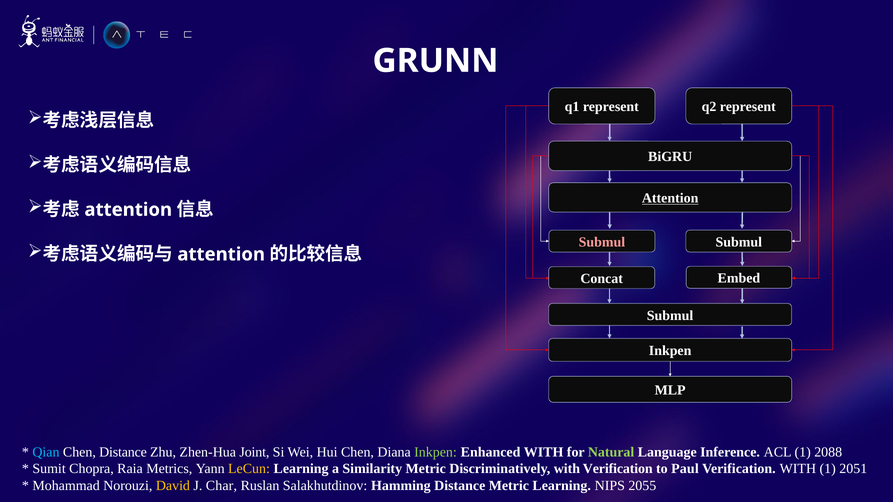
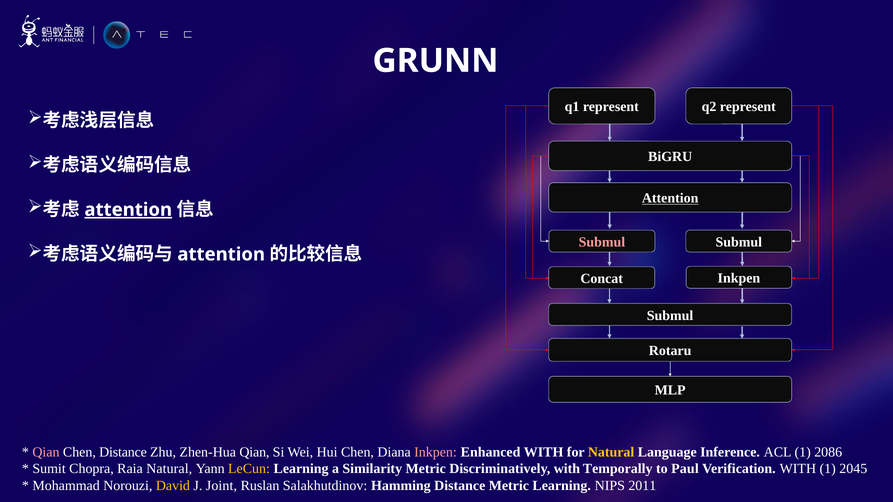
attention at (128, 210) underline: none -> present
Concat Embed: Embed -> Inkpen
Inkpen at (670, 351): Inkpen -> Rotaru
Qian at (46, 452) colour: light blue -> pink
Zhen-Hua Joint: Joint -> Qian
Inkpen at (436, 452) colour: light green -> pink
Natural at (611, 452) colour: light green -> yellow
2088: 2088 -> 2086
Raia Metrics: Metrics -> Natural
with Verification: Verification -> Temporally
2051: 2051 -> 2045
Char: Char -> Joint
2055: 2055 -> 2011
